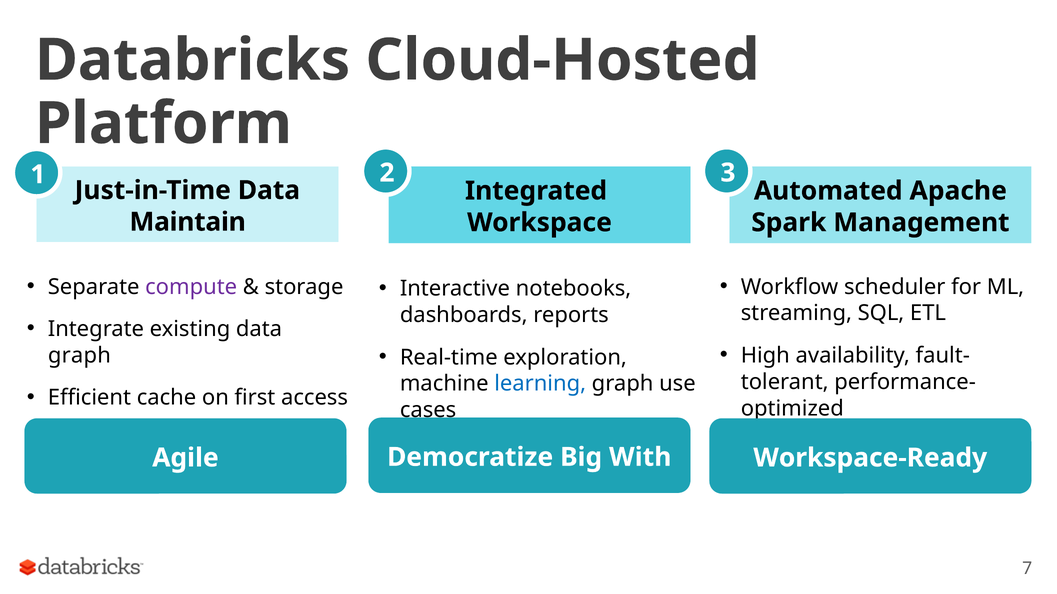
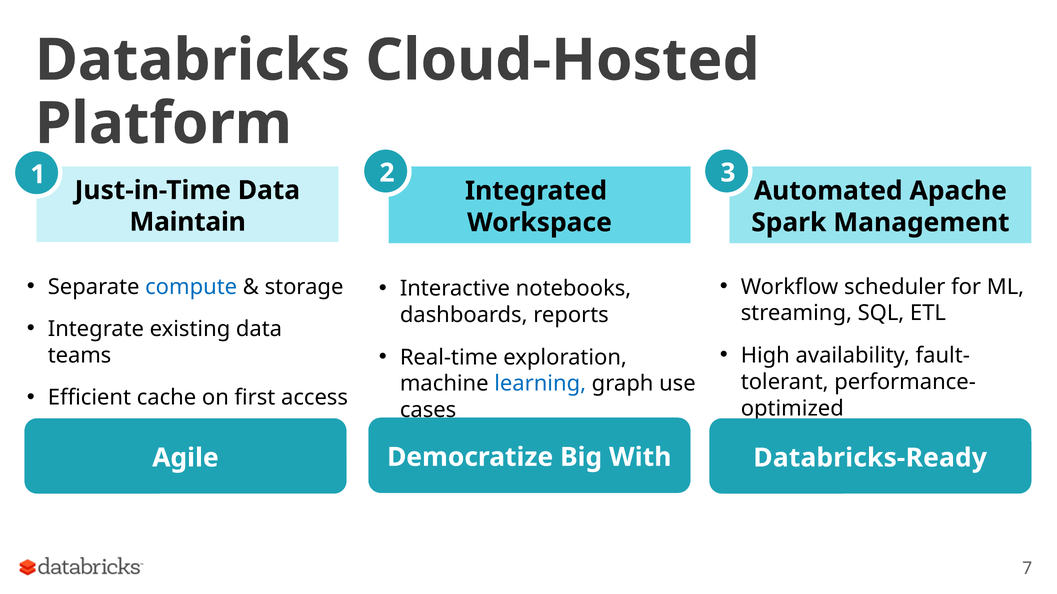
compute colour: purple -> blue
graph at (79, 356): graph -> teams
Workspace-Ready: Workspace-Ready -> Databricks-Ready
